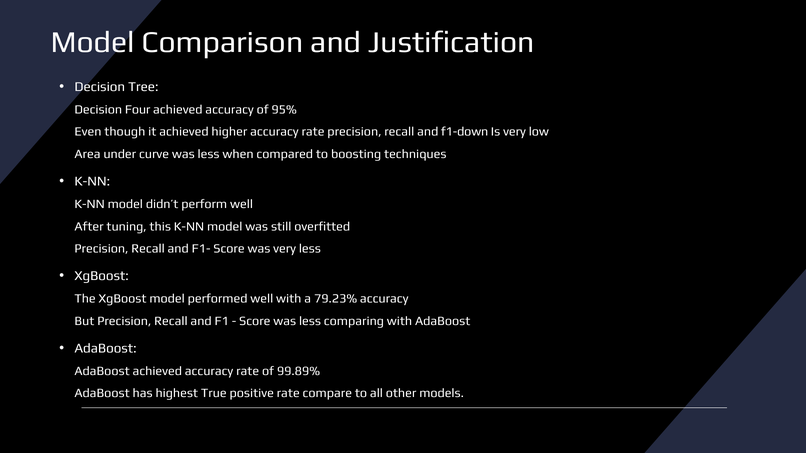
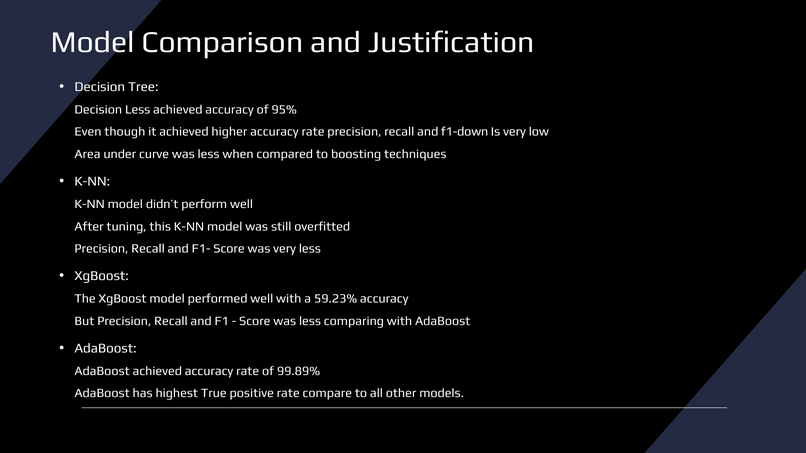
Decision Four: Four -> Less
79.23%: 79.23% -> 59.23%
